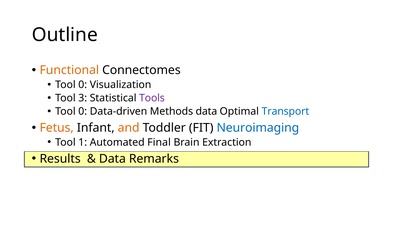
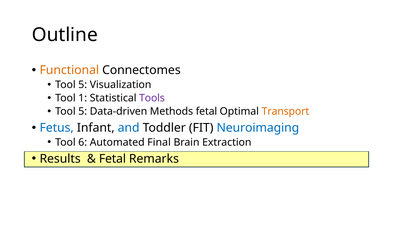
0 at (83, 85): 0 -> 5
3: 3 -> 1
0 at (83, 112): 0 -> 5
Methods data: data -> fetal
Transport colour: blue -> orange
Fetus colour: orange -> blue
and colour: orange -> blue
1: 1 -> 6
Data at (112, 159): Data -> Fetal
